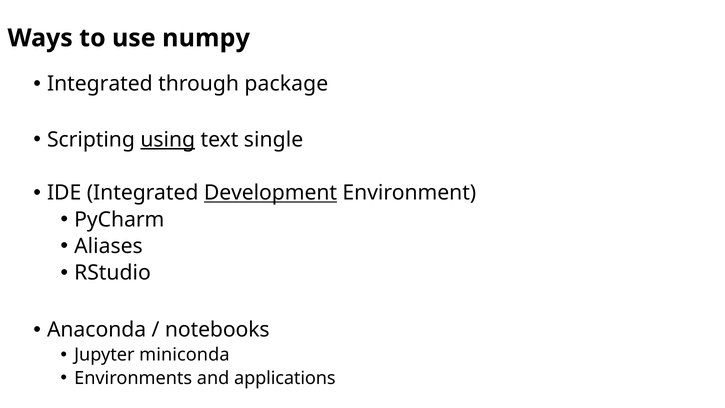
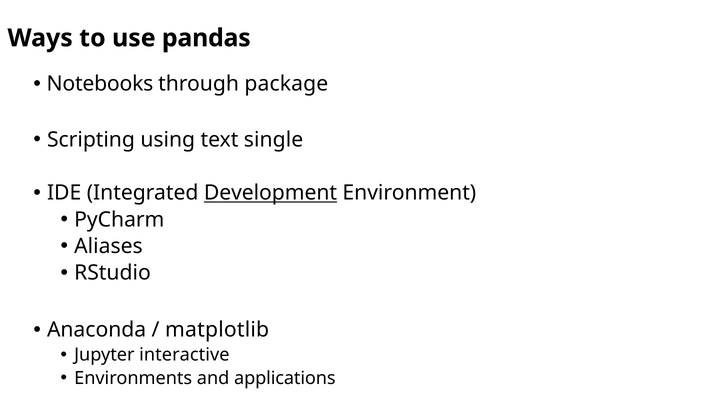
numpy: numpy -> pandas
Integrated at (100, 84): Integrated -> Notebooks
using underline: present -> none
notebooks: notebooks -> matplotlib
miniconda: miniconda -> interactive
